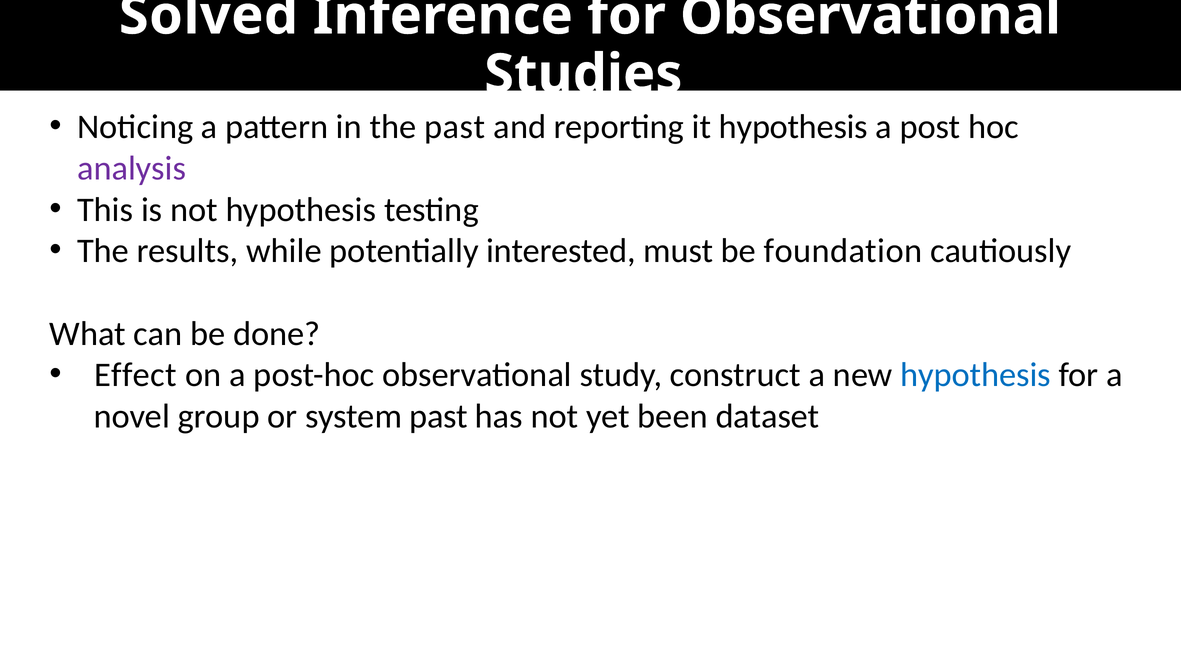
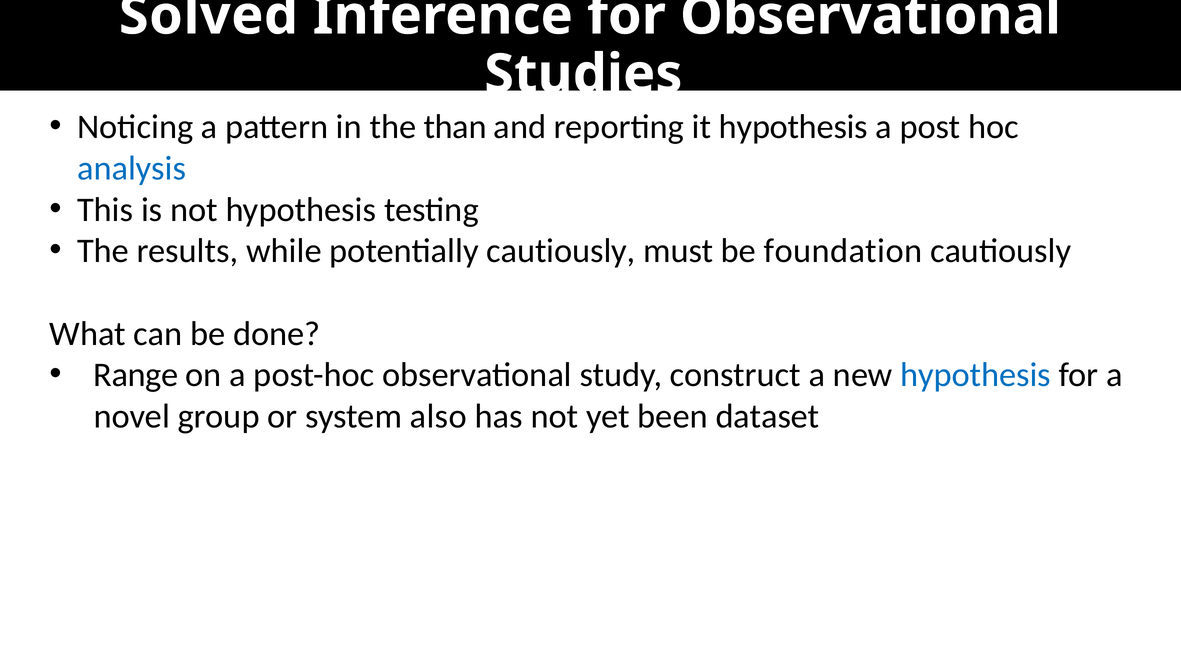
the past: past -> than
analysis colour: purple -> blue
potentially interested: interested -> cautiously
Effect: Effect -> Range
system past: past -> also
